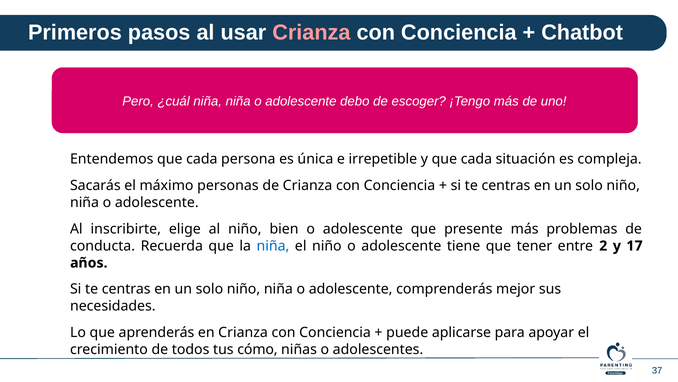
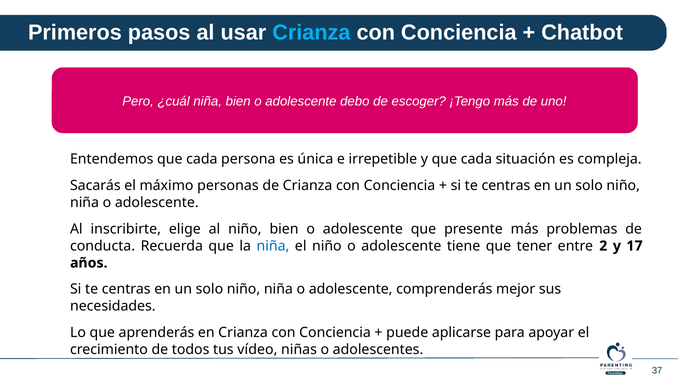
Crianza at (311, 33) colour: pink -> light blue
niña niña: niña -> bien
cómo: cómo -> vídeo
